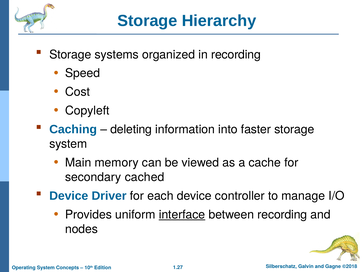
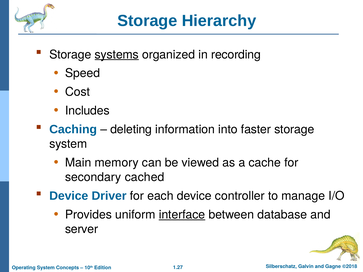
systems underline: none -> present
Copyleft: Copyleft -> Includes
between recording: recording -> database
nodes: nodes -> server
